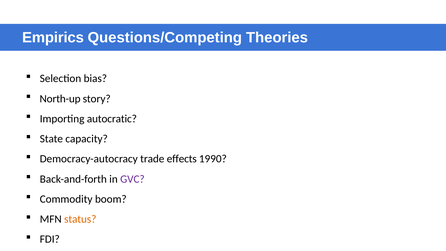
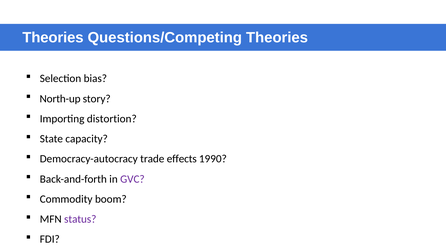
Empirics at (53, 37): Empirics -> Theories
autocratic: autocratic -> distortion
status colour: orange -> purple
